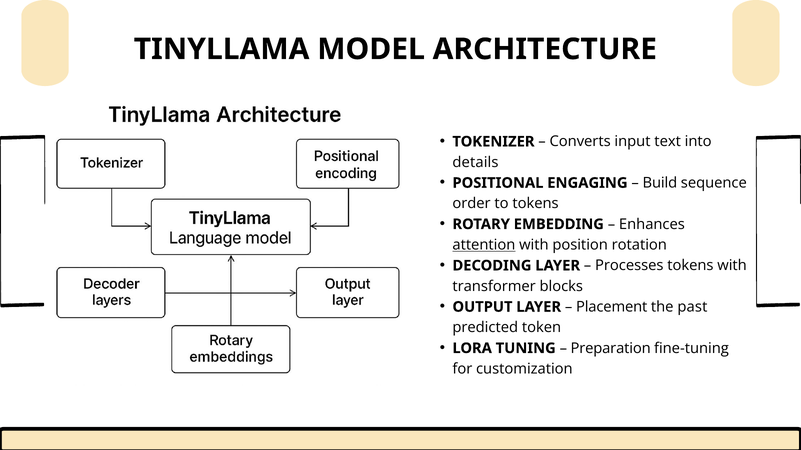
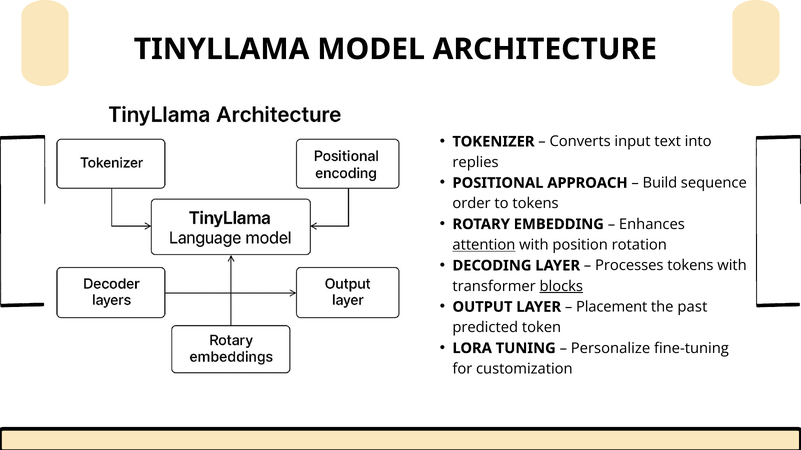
details: details -> replies
ENGAGING: ENGAGING -> APPROACH
blocks underline: none -> present
Preparation: Preparation -> Personalize
